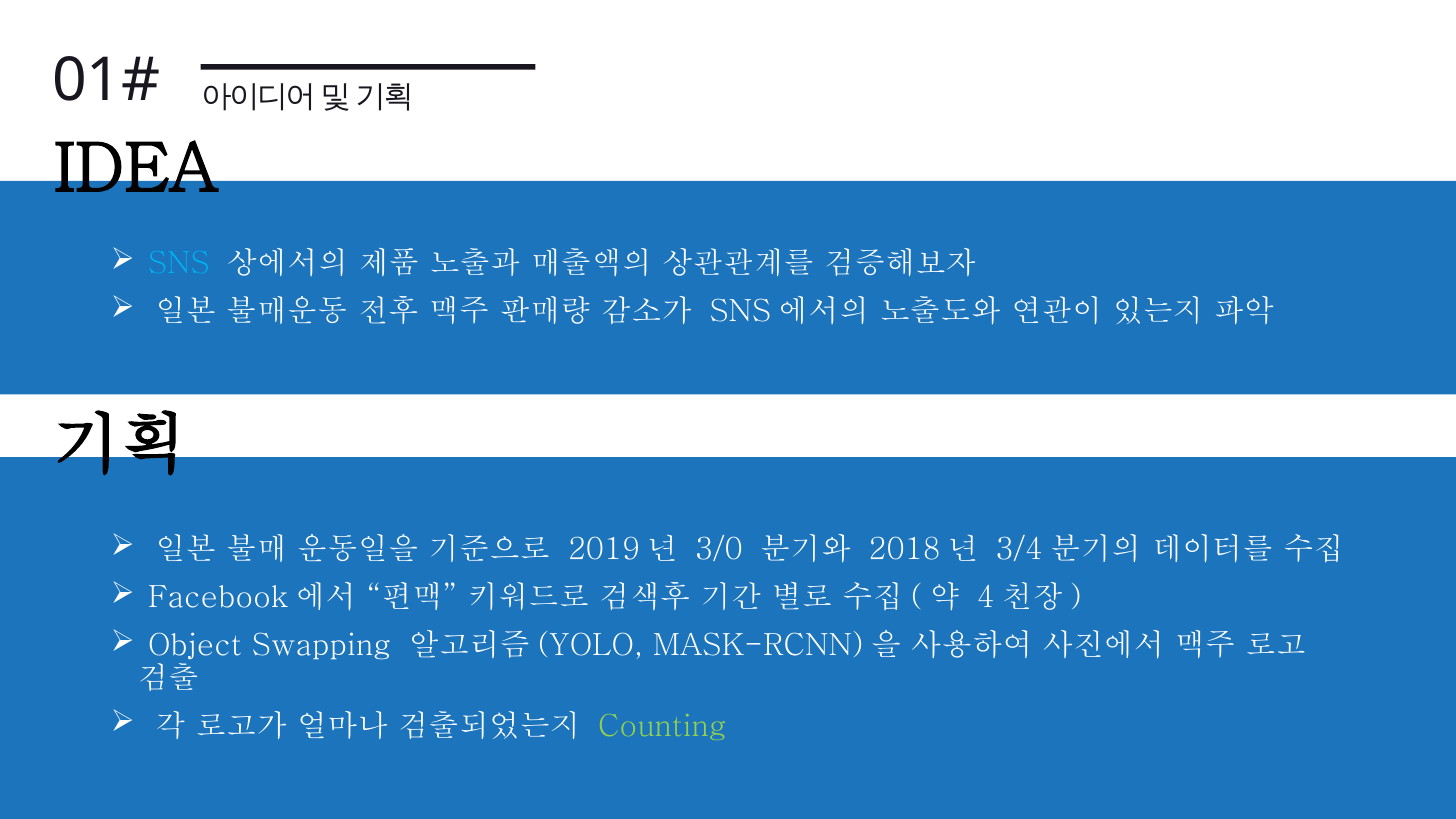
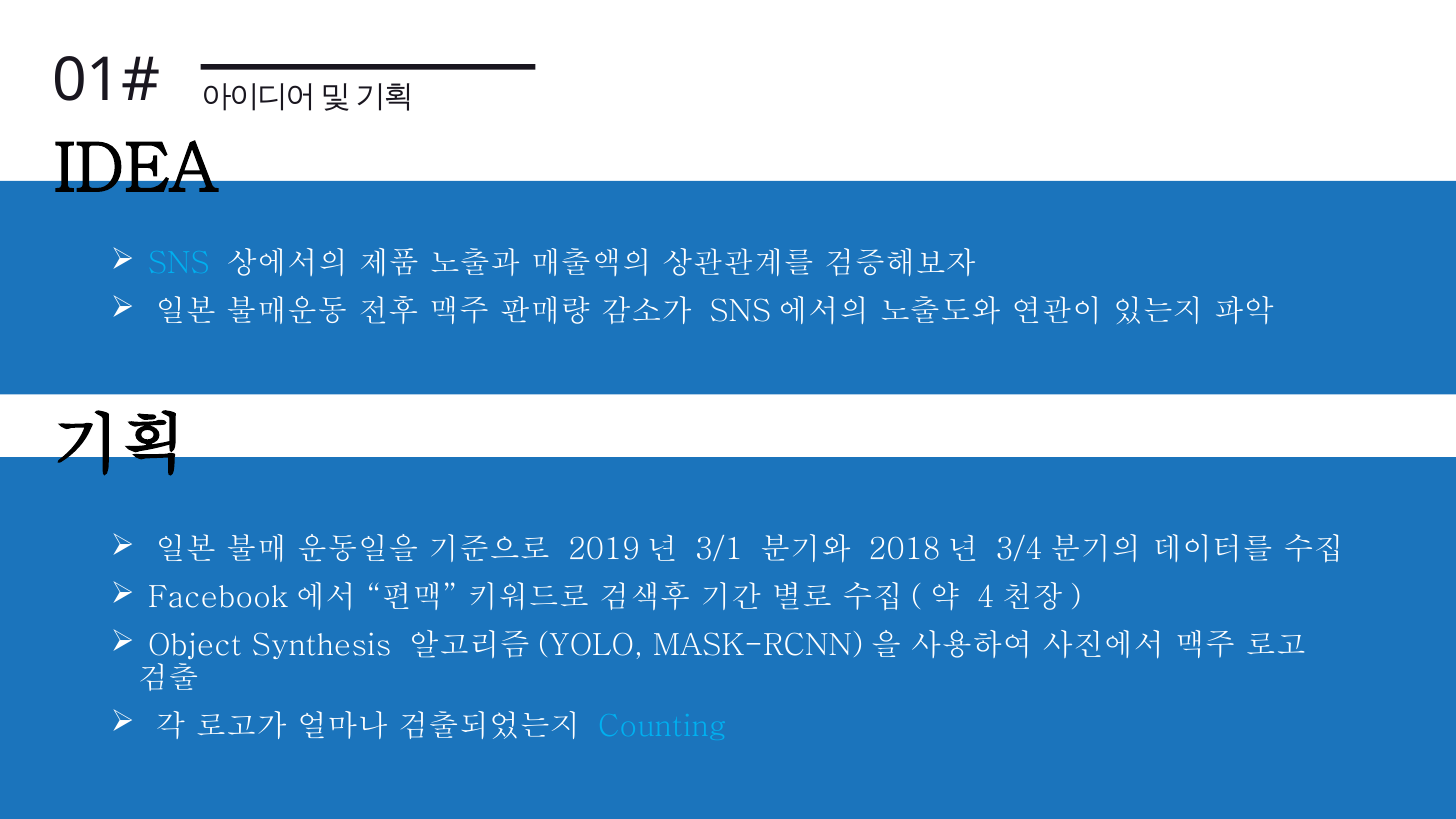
3/0: 3/0 -> 3/1
Swapping: Swapping -> Synthesis
Counting colour: light green -> light blue
